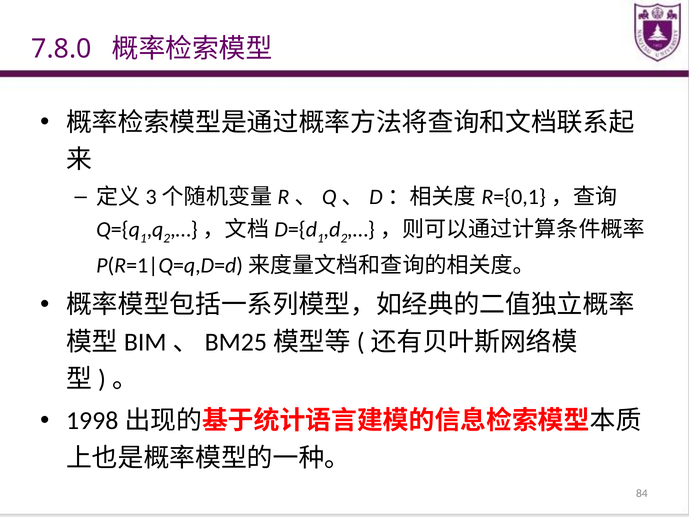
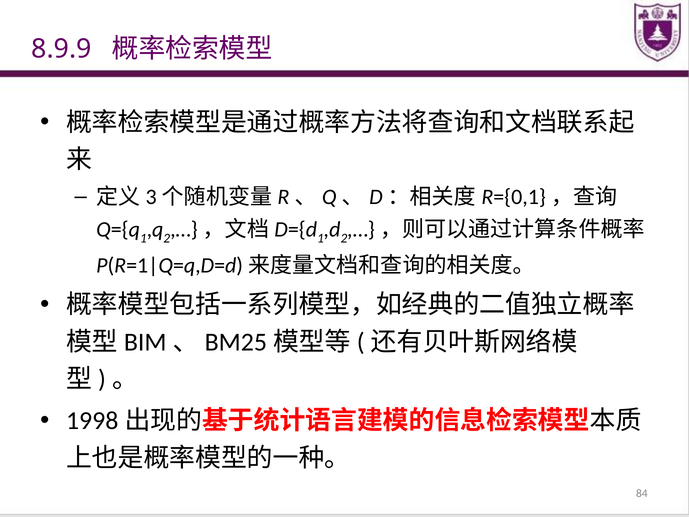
7.8.0: 7.8.0 -> 8.9.9
